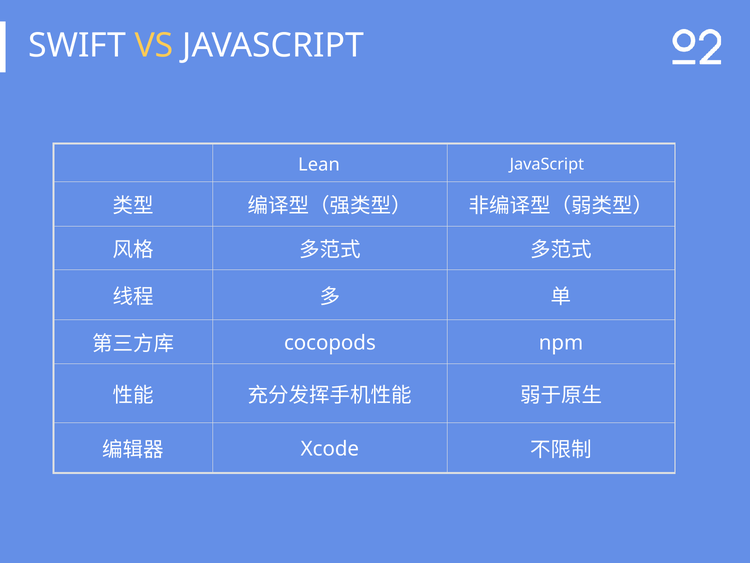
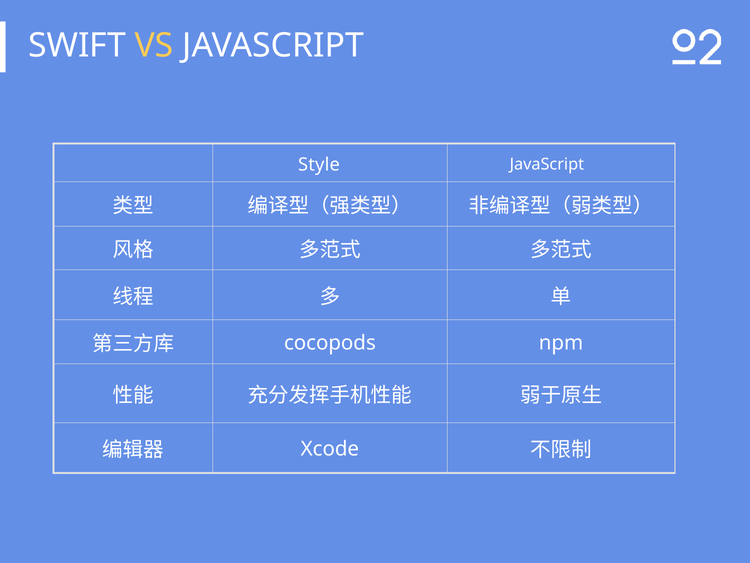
Lean: Lean -> Style
